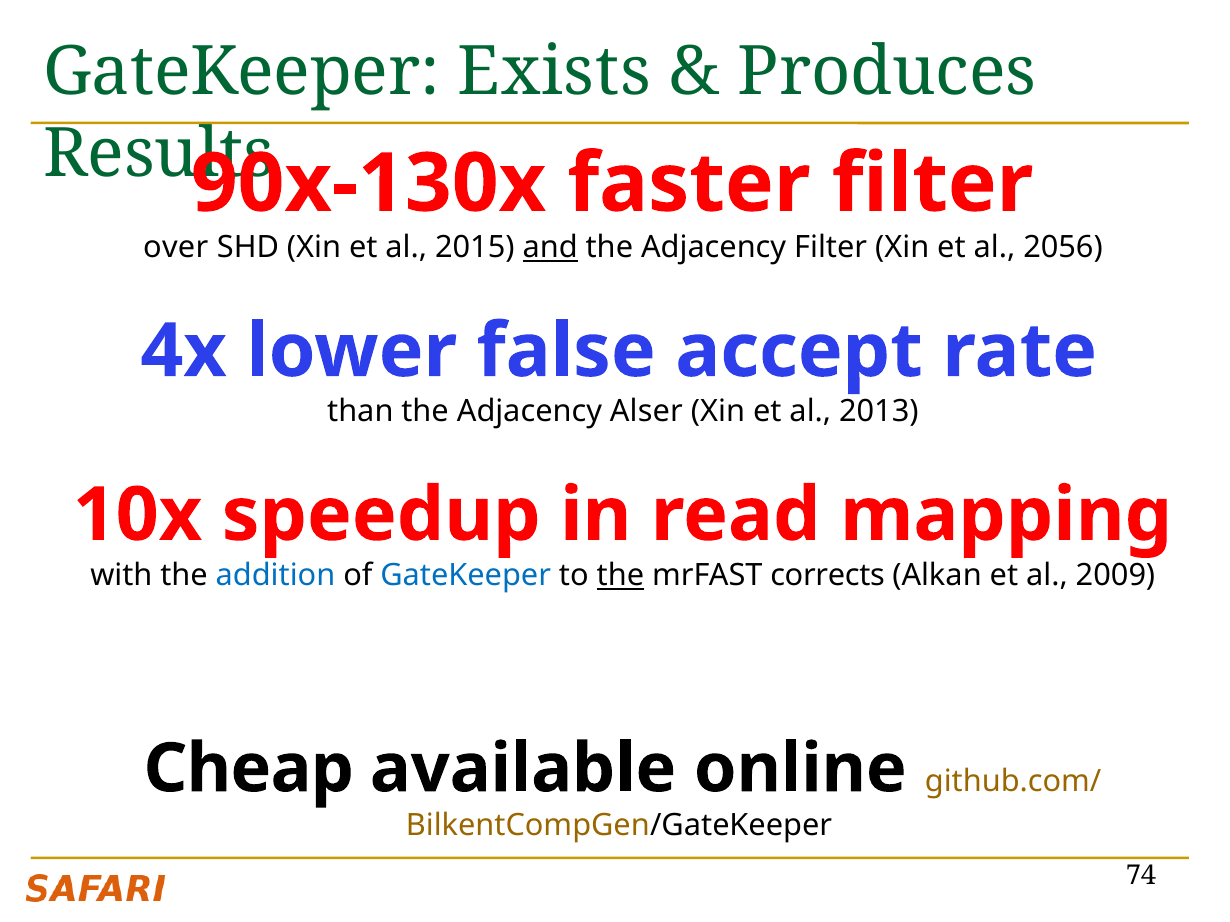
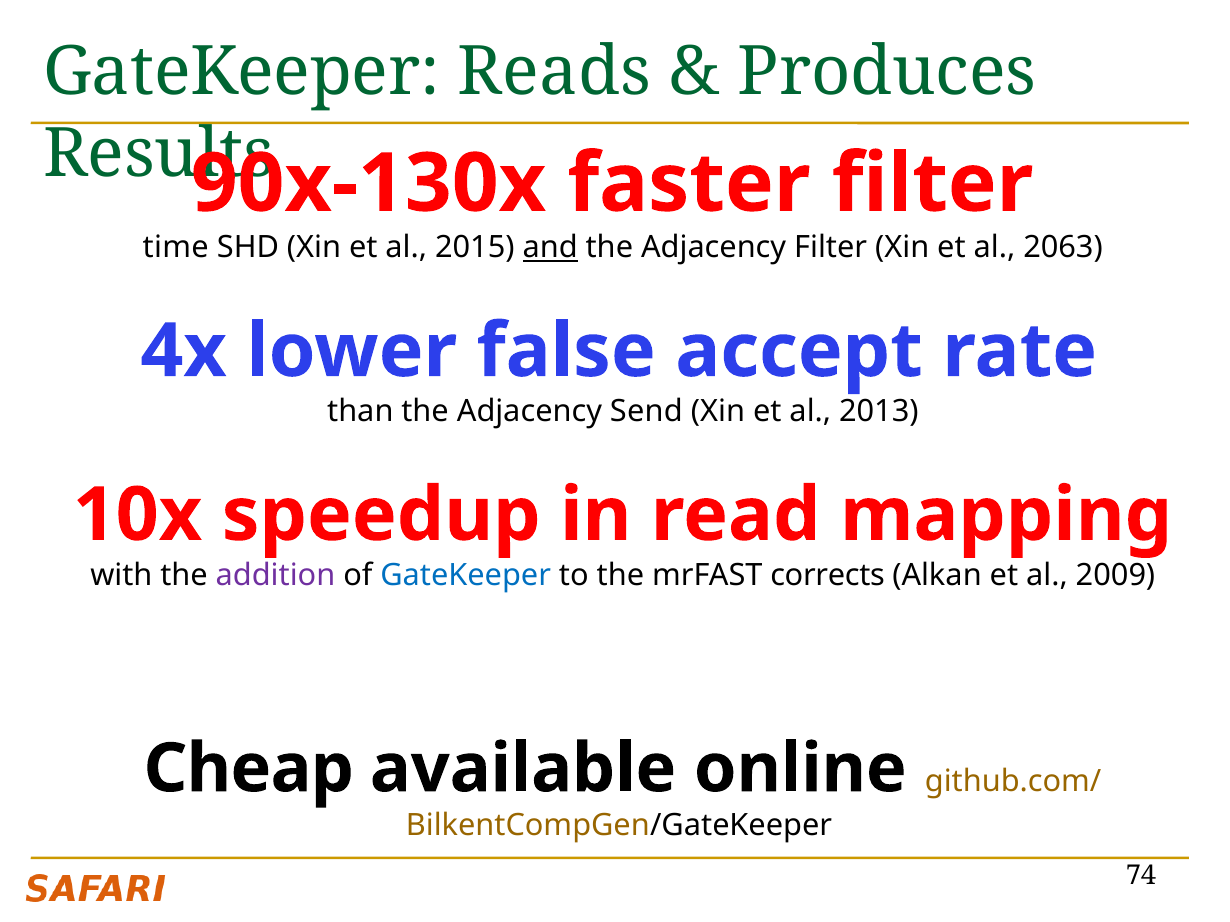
Exists: Exists -> Reads
over: over -> time
2056: 2056 -> 2063
Alser: Alser -> Send
addition colour: blue -> purple
the at (620, 576) underline: present -> none
